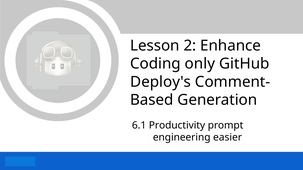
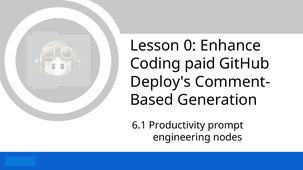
2: 2 -> 0
only: only -> paid
easier: easier -> nodes
